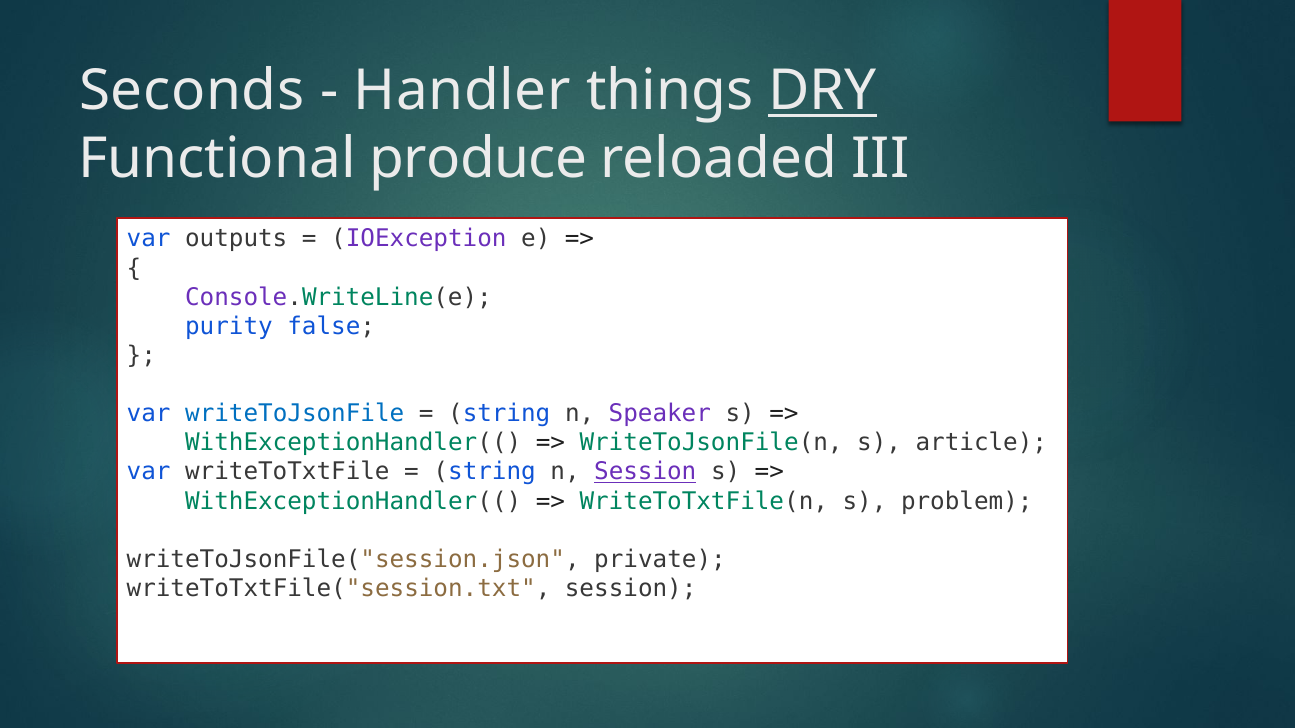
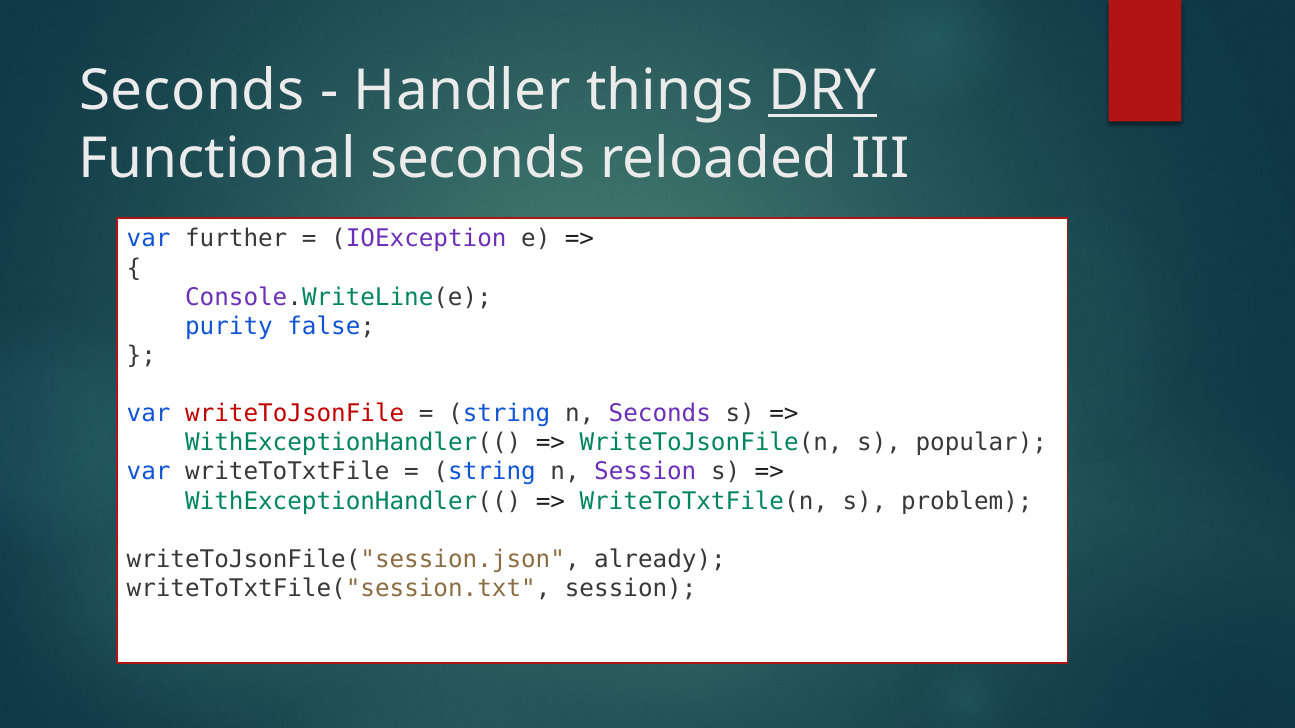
Functional produce: produce -> seconds
outputs: outputs -> further
writeToJsonFile colour: blue -> red
n Speaker: Speaker -> Seconds
article: article -> popular
Session at (645, 472) underline: present -> none
private: private -> already
